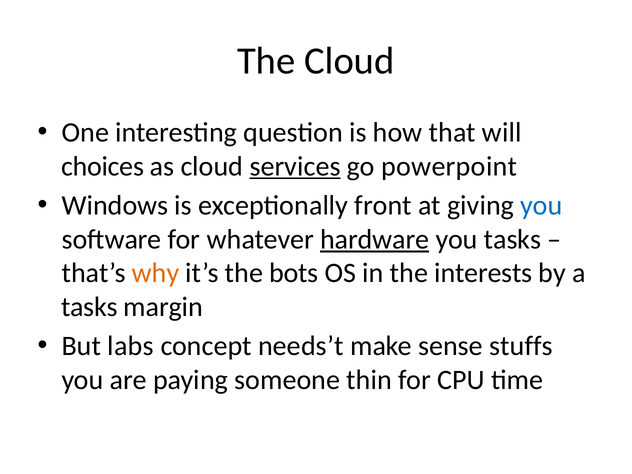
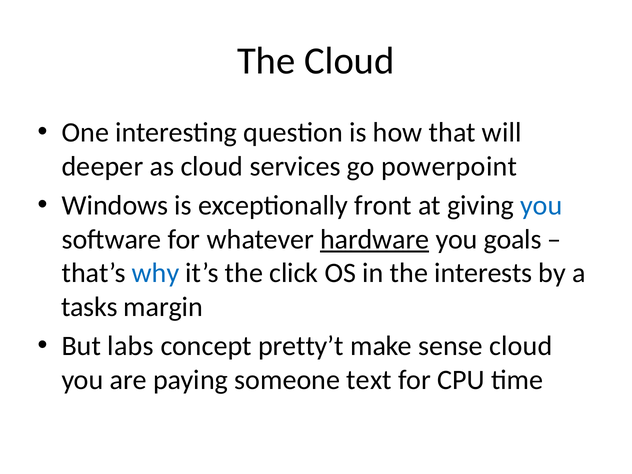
choices: choices -> deeper
services underline: present -> none
you tasks: tasks -> goals
why colour: orange -> blue
bots: bots -> click
needs’t: needs’t -> pretty’t
sense stuffs: stuffs -> cloud
thin: thin -> text
